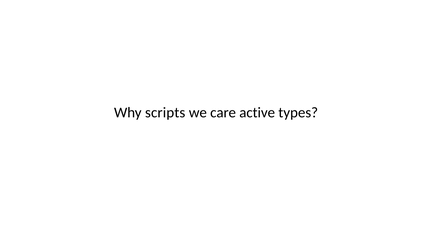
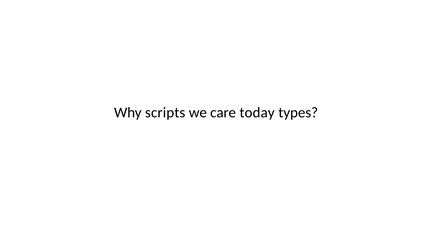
active: active -> today
